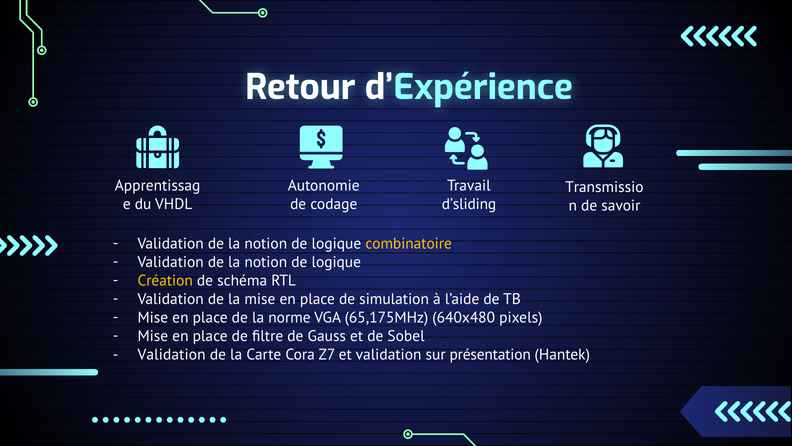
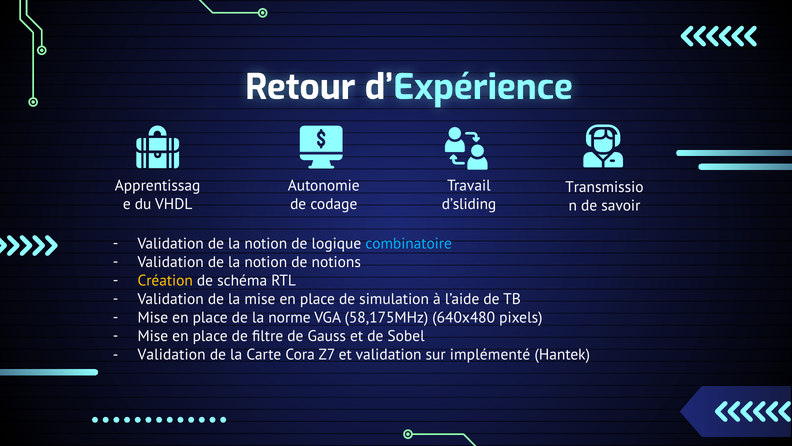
combinatoire colour: yellow -> light blue
logique at (336, 262): logique -> notions
65,175MHz: 65,175MHz -> 58,175MHz
présentation: présentation -> implémenté
